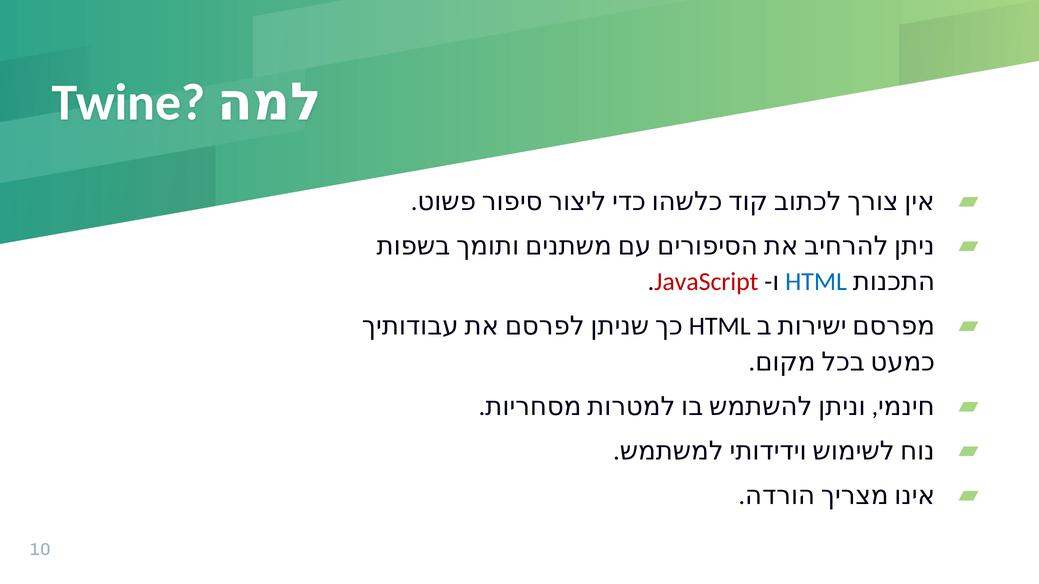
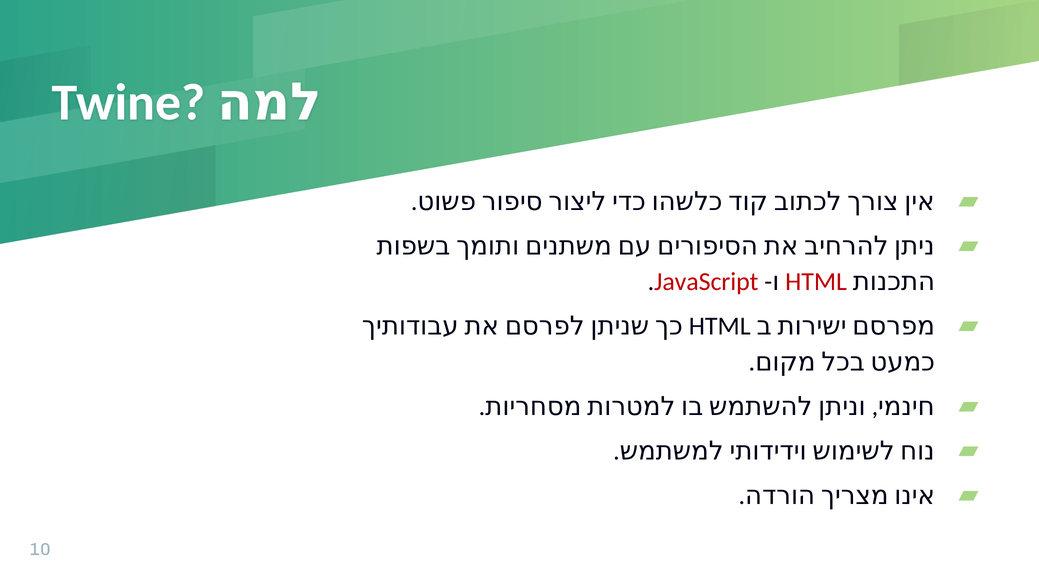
HTML at (816, 282) colour: blue -> red
